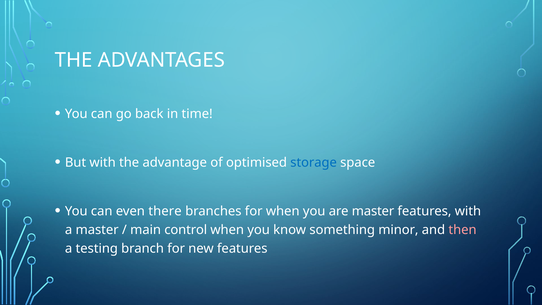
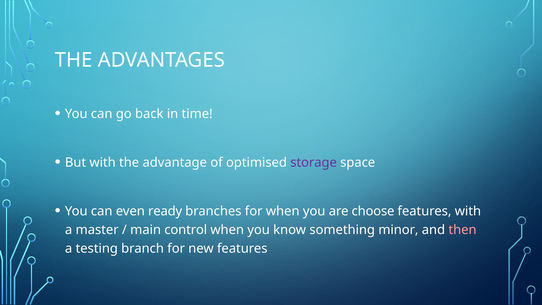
storage colour: blue -> purple
there: there -> ready
are master: master -> choose
